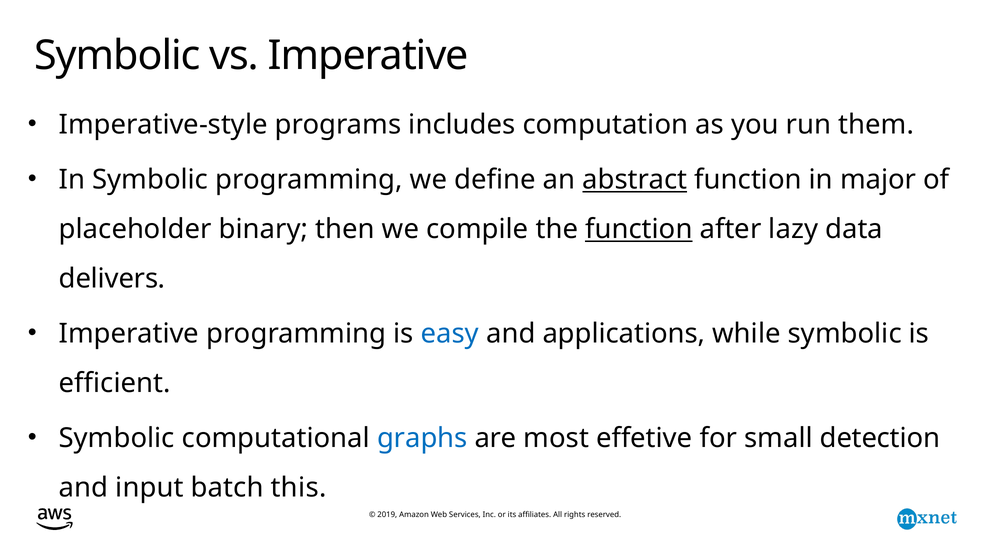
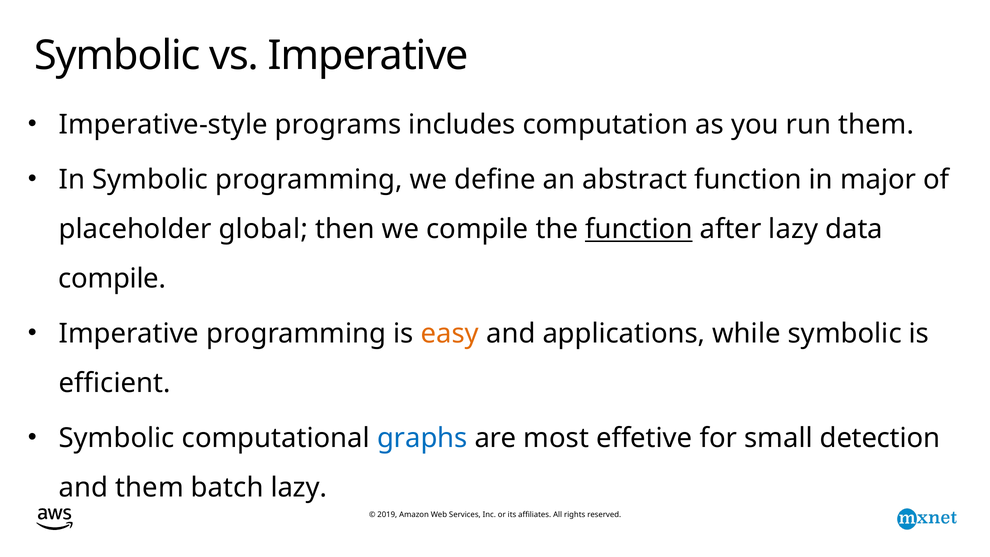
abstract underline: present -> none
binary: binary -> global
delivers at (112, 279): delivers -> compile
easy colour: blue -> orange
and input: input -> them
batch this: this -> lazy
